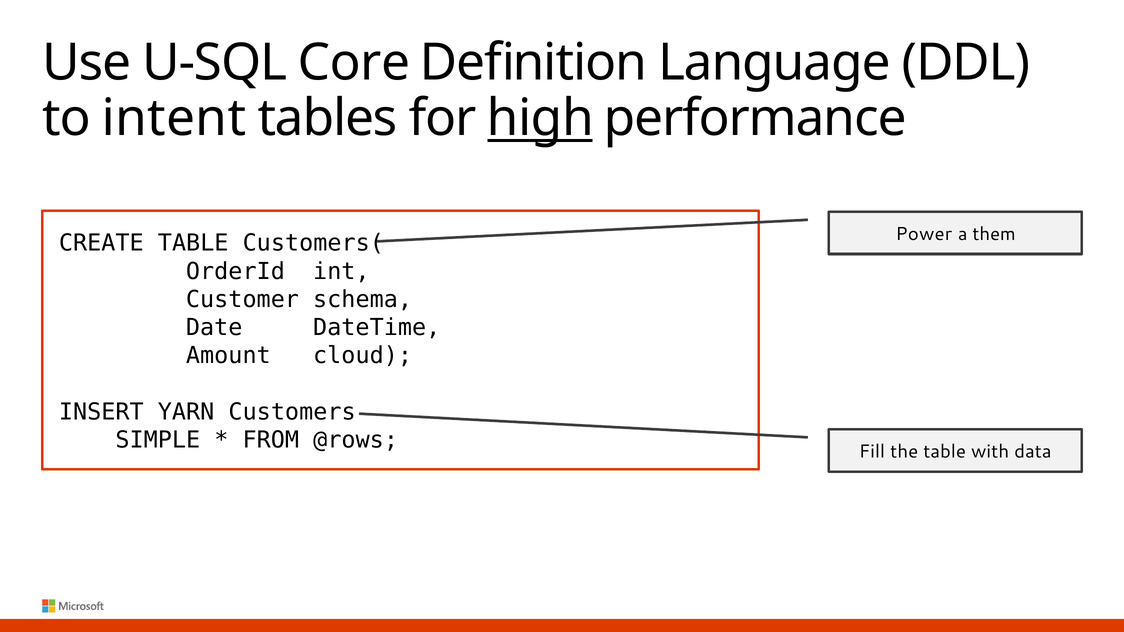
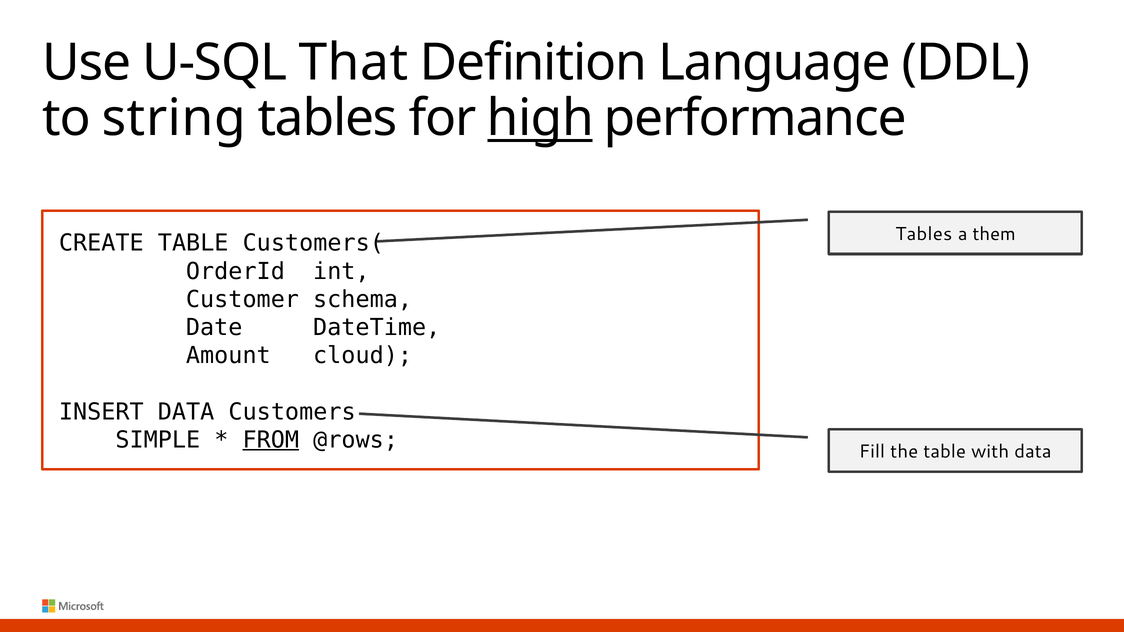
Core: Core -> That
intent: intent -> string
Power at (924, 234): Power -> Tables
INSERT YARN: YARN -> DATA
FROM underline: none -> present
